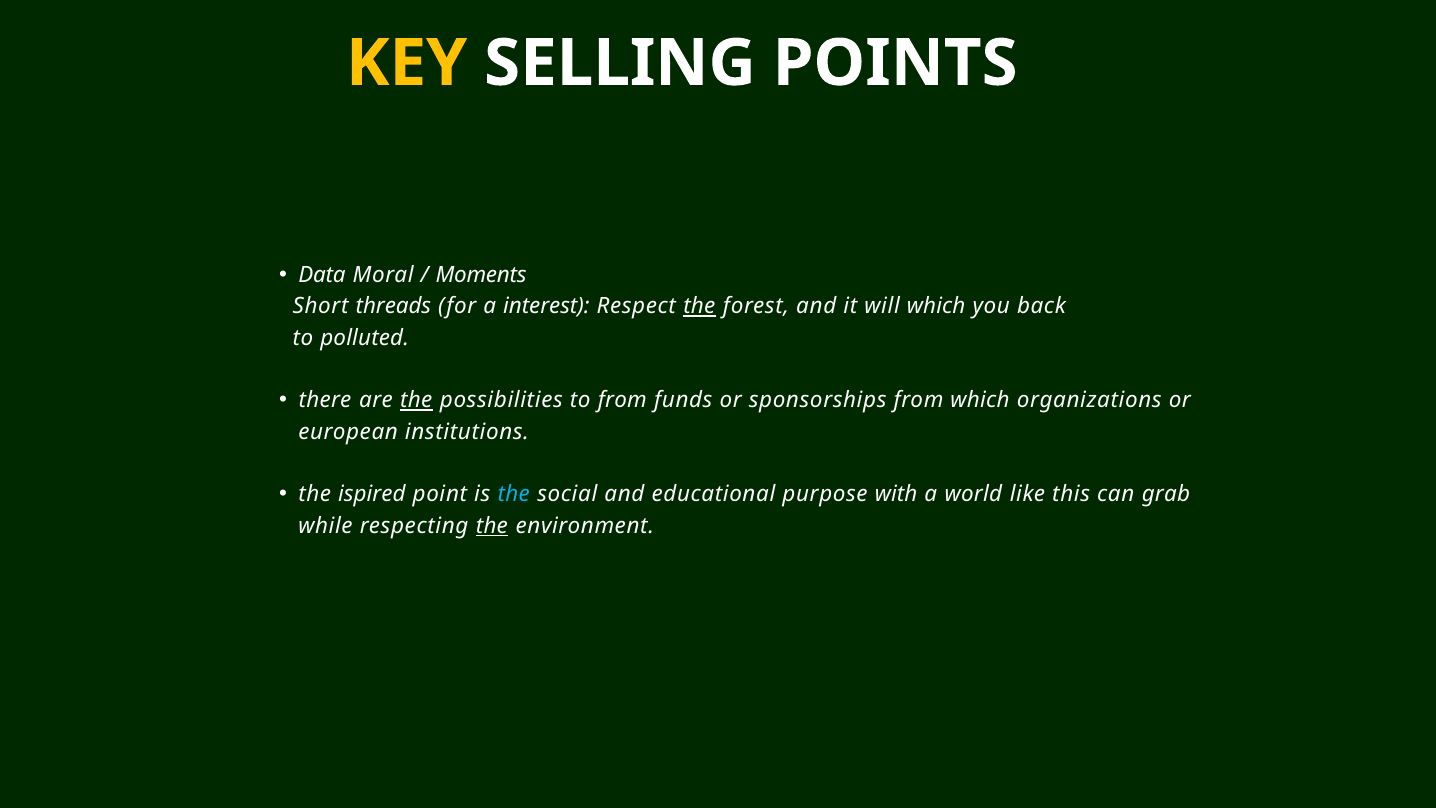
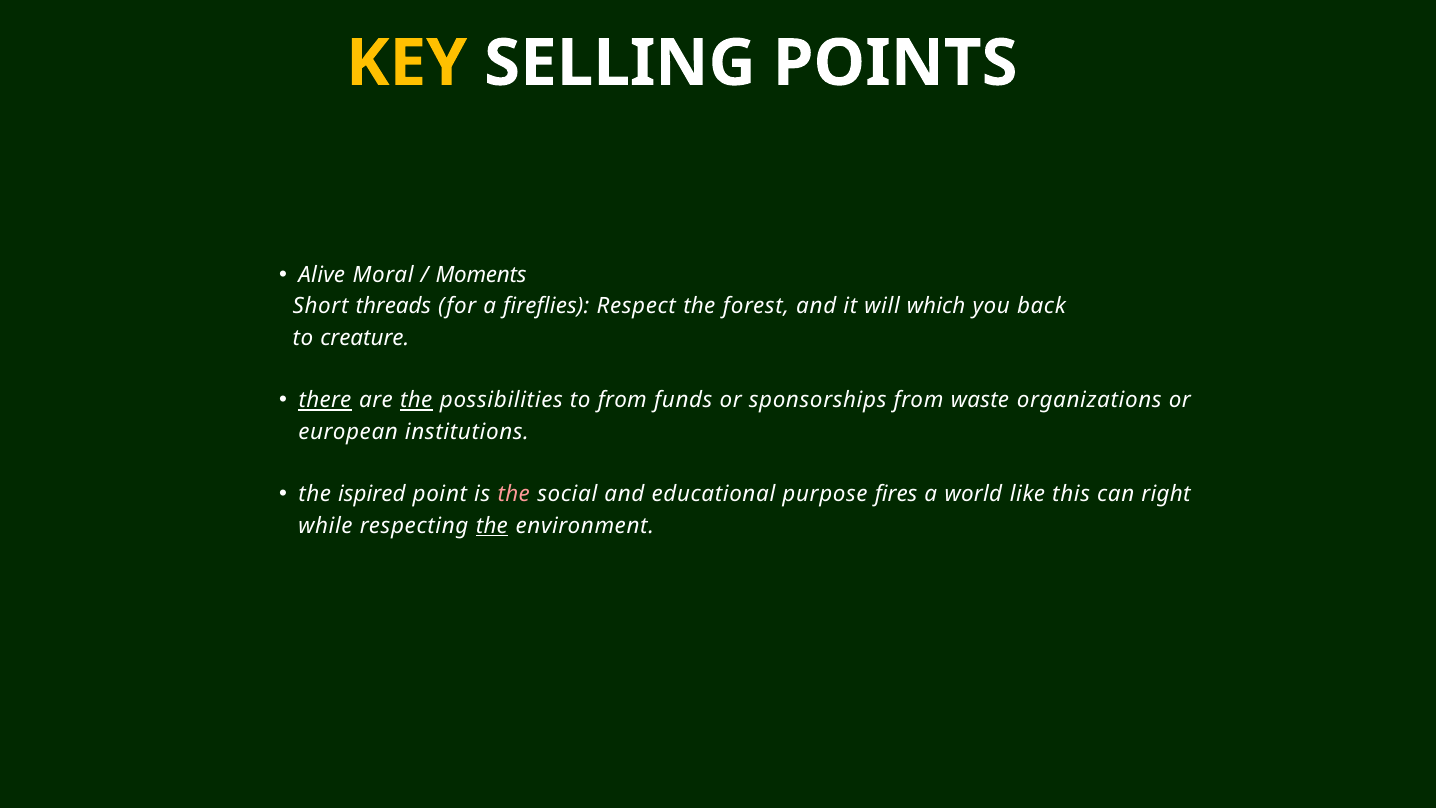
Data: Data -> Alive
interest: interest -> fireflies
the at (699, 306) underline: present -> none
polluted: polluted -> creature
there underline: none -> present
from which: which -> waste
the at (514, 494) colour: light blue -> pink
with: with -> fires
grab: grab -> right
